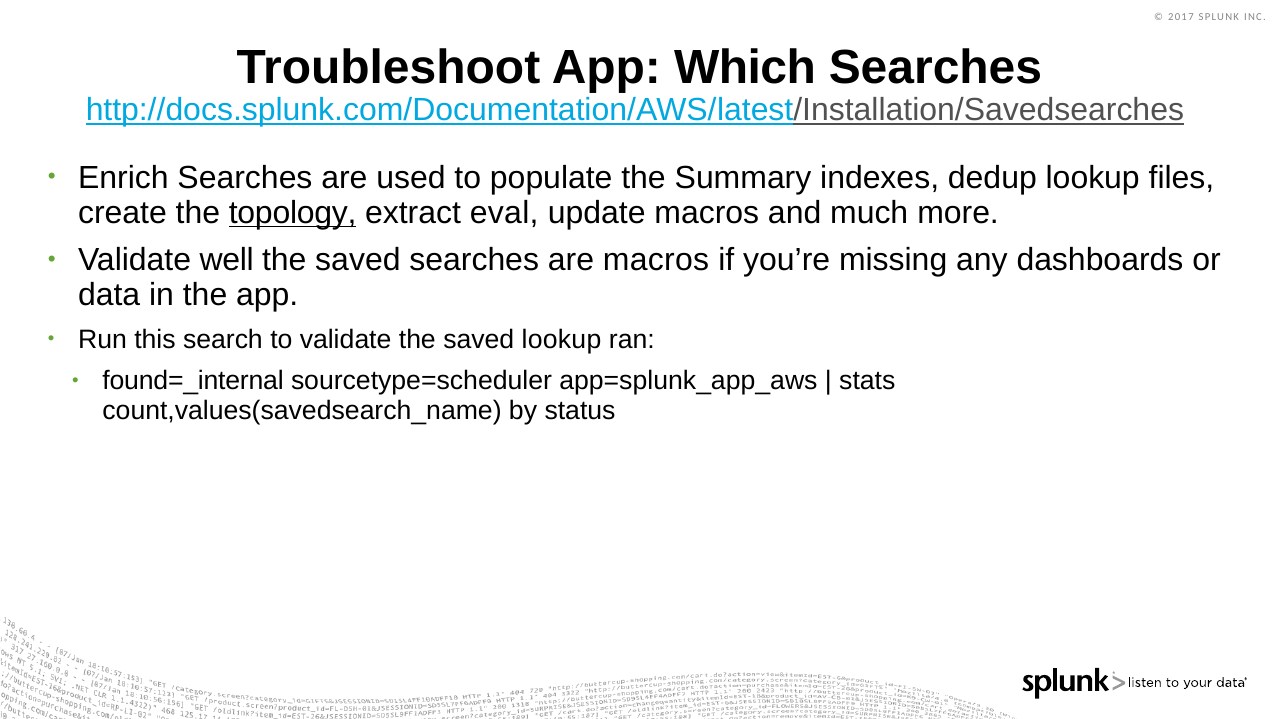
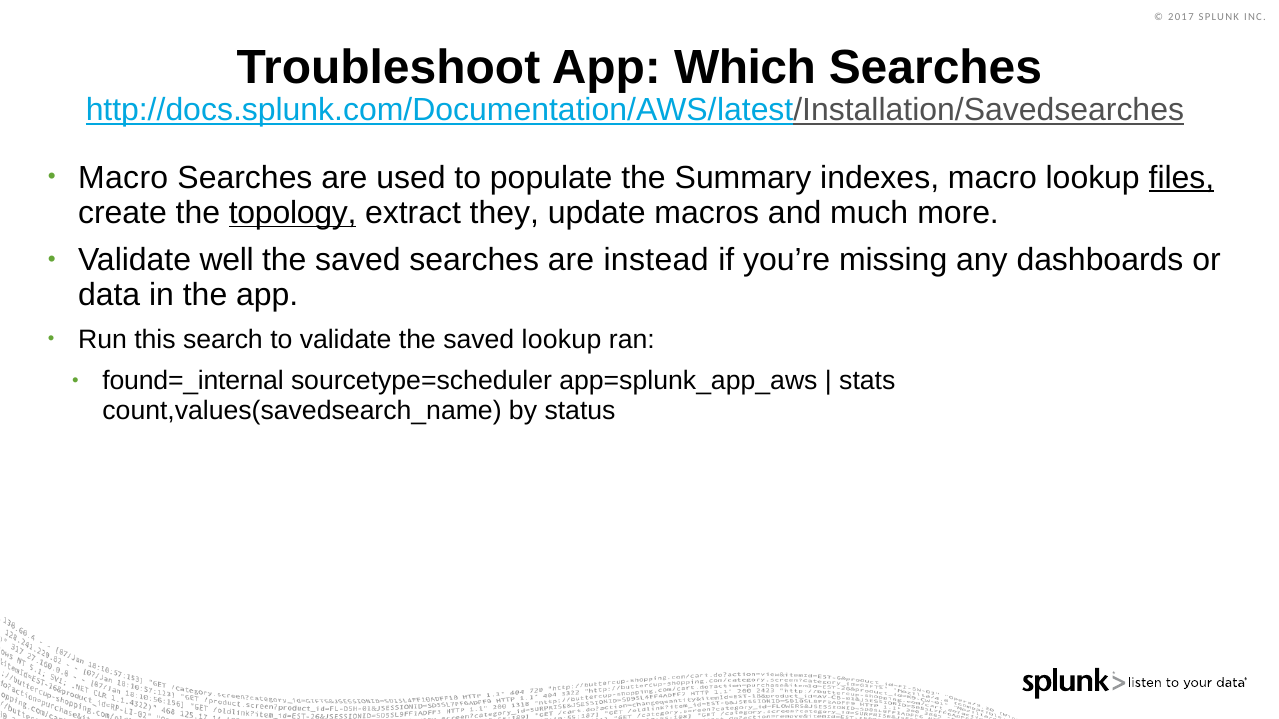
Enrich at (123, 178): Enrich -> Macro
indexes dedup: dedup -> macro
files underline: none -> present
eval: eval -> they
are macros: macros -> instead
